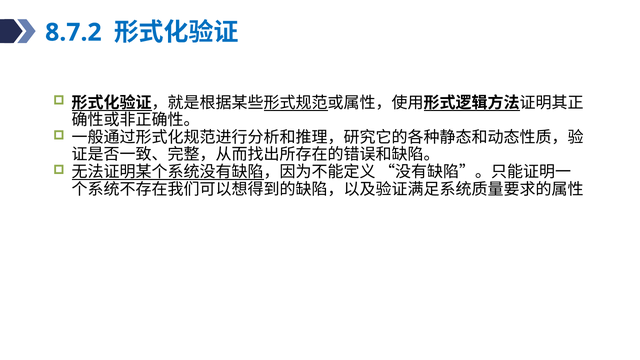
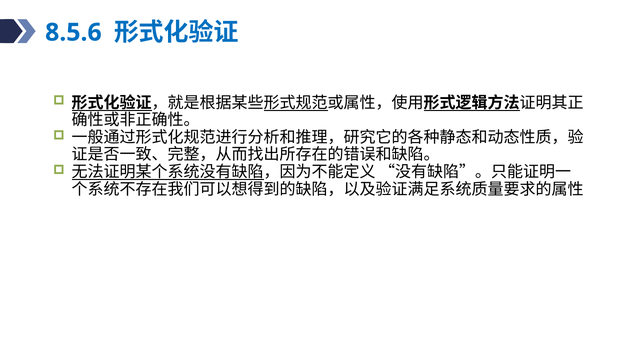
8.7.2: 8.7.2 -> 8.5.6
